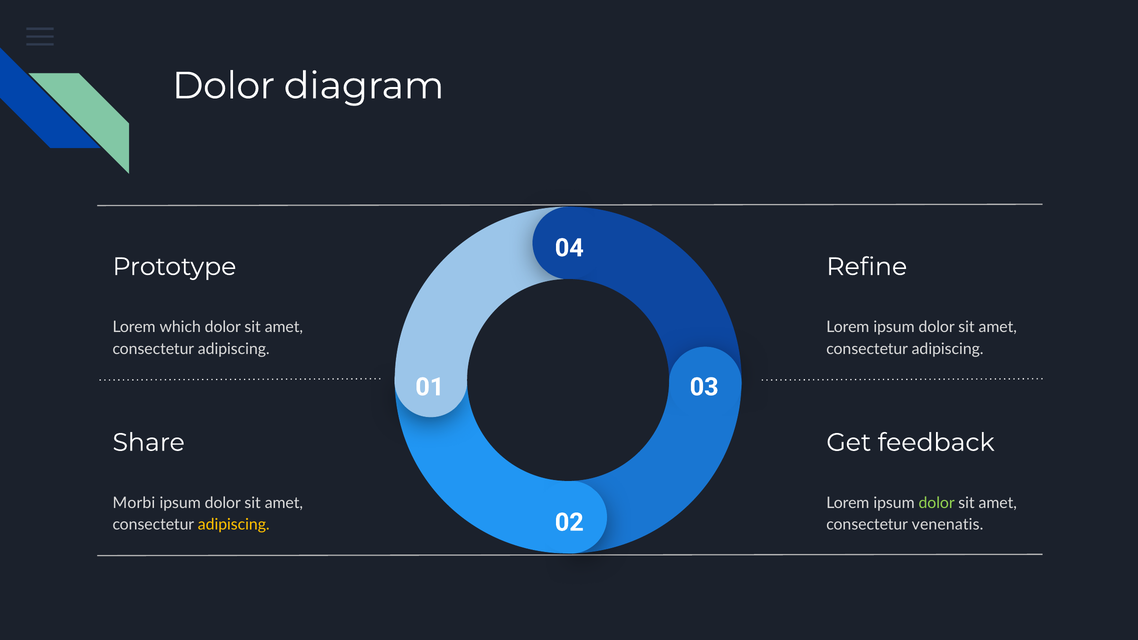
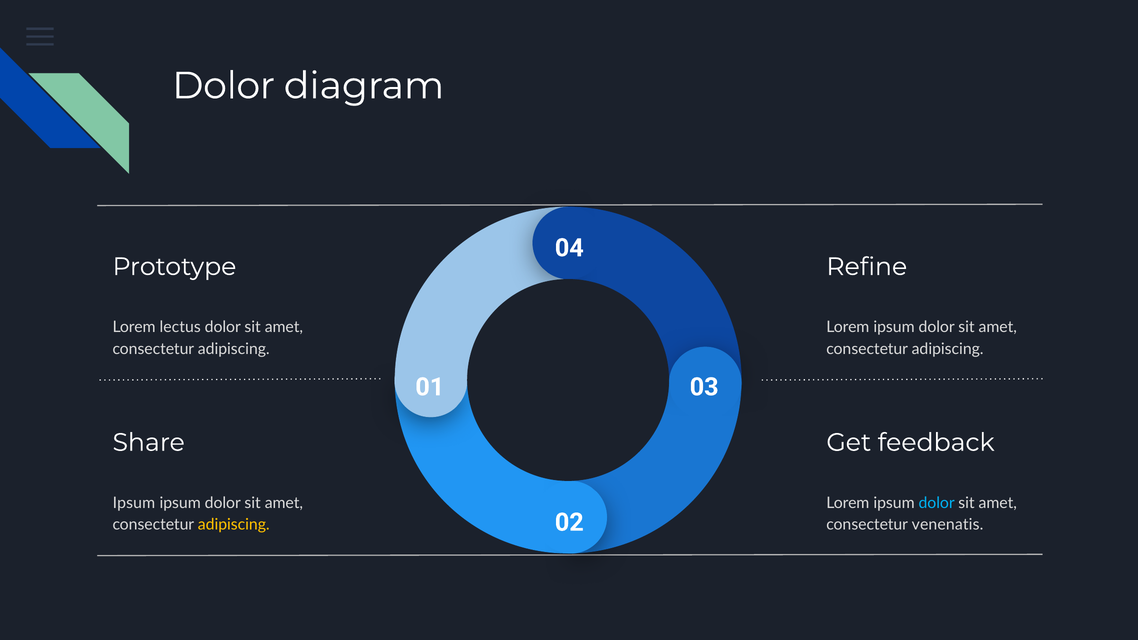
which: which -> lectus
Morbi at (134, 503): Morbi -> Ipsum
dolor at (937, 503) colour: light green -> light blue
